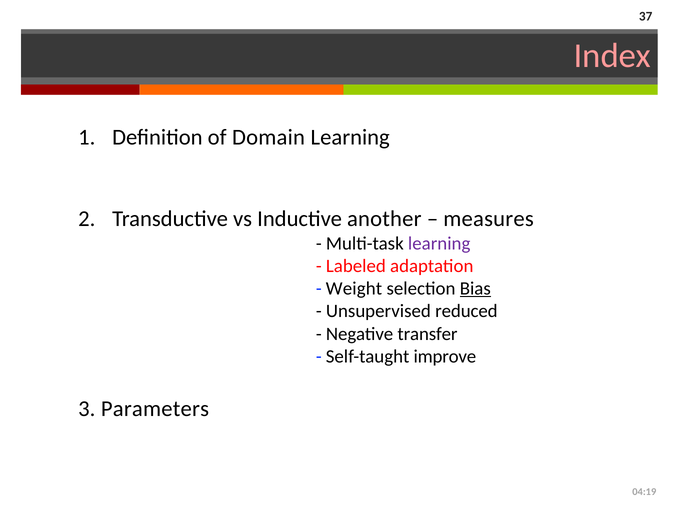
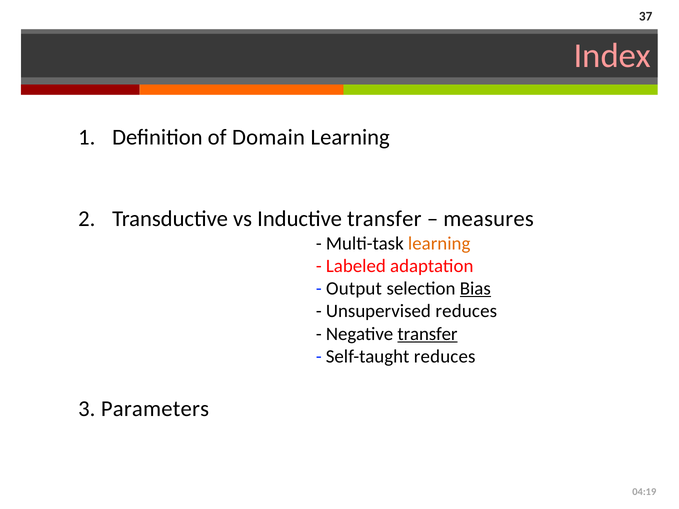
Inductive another: another -> transfer
learning at (439, 243) colour: purple -> orange
Weight: Weight -> Output
Unsupervised reduced: reduced -> reduces
transfer at (428, 334) underline: none -> present
Self-taught improve: improve -> reduces
